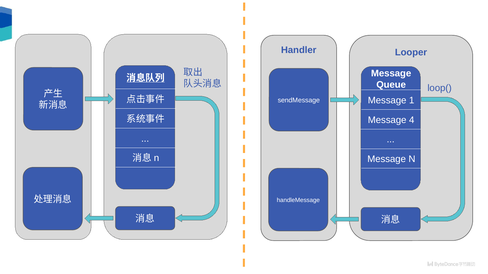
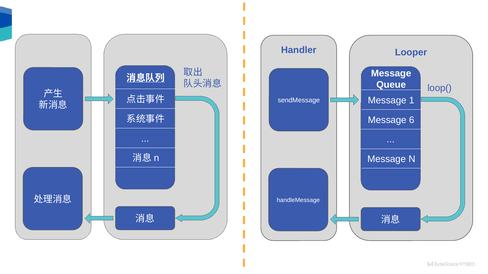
4: 4 -> 6
